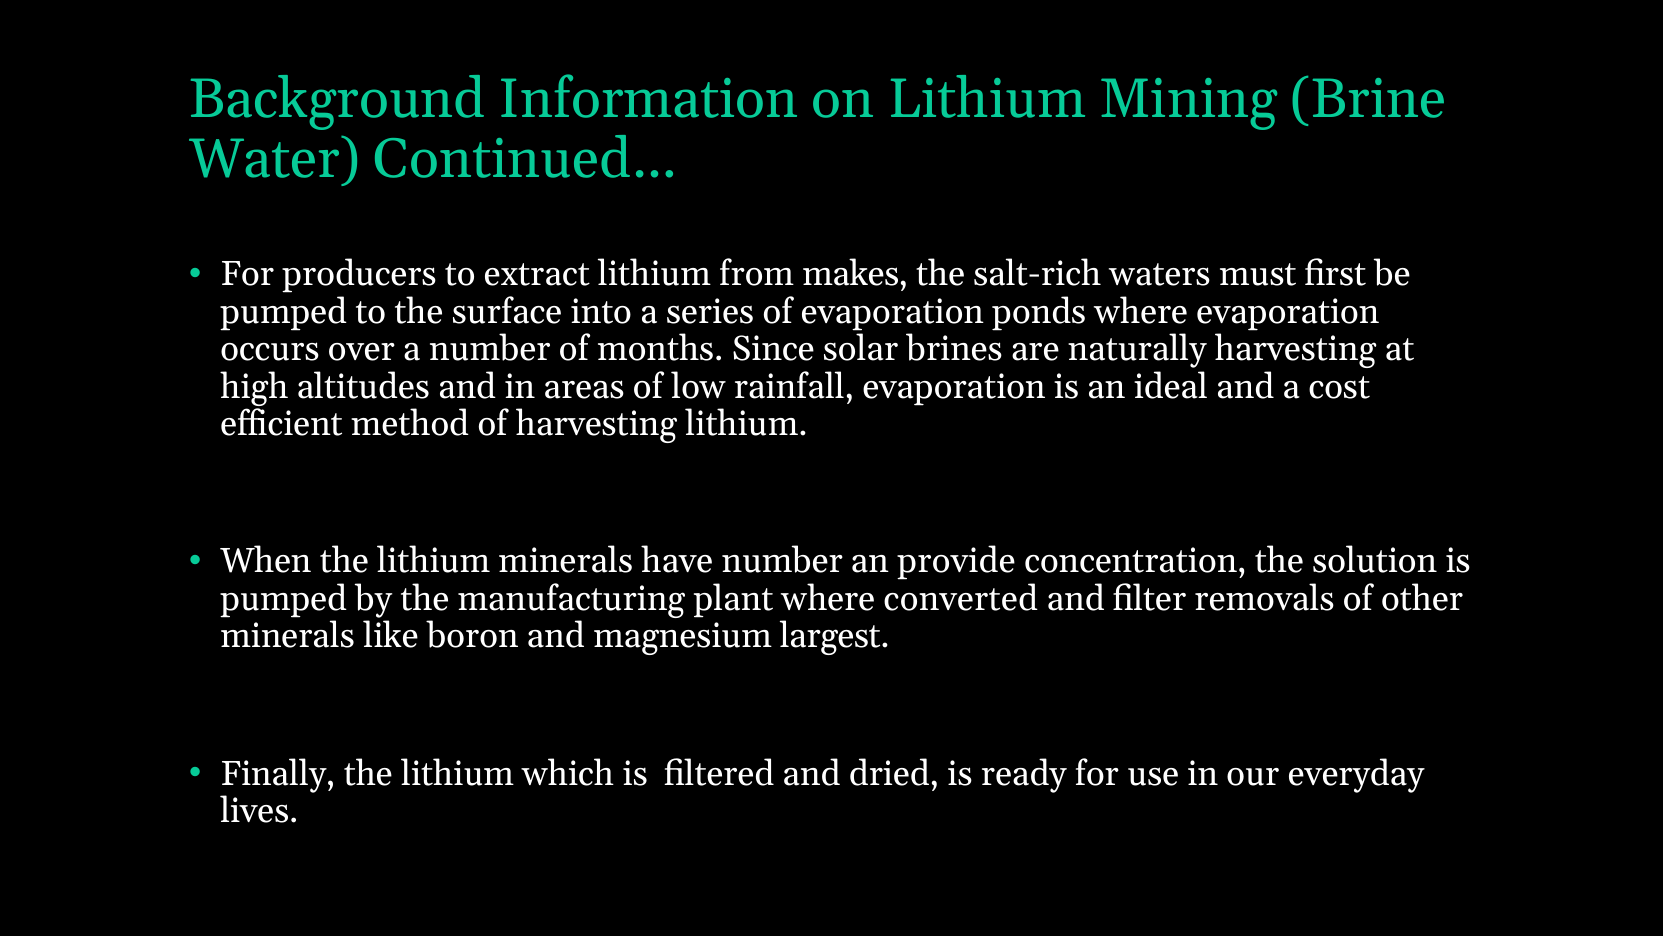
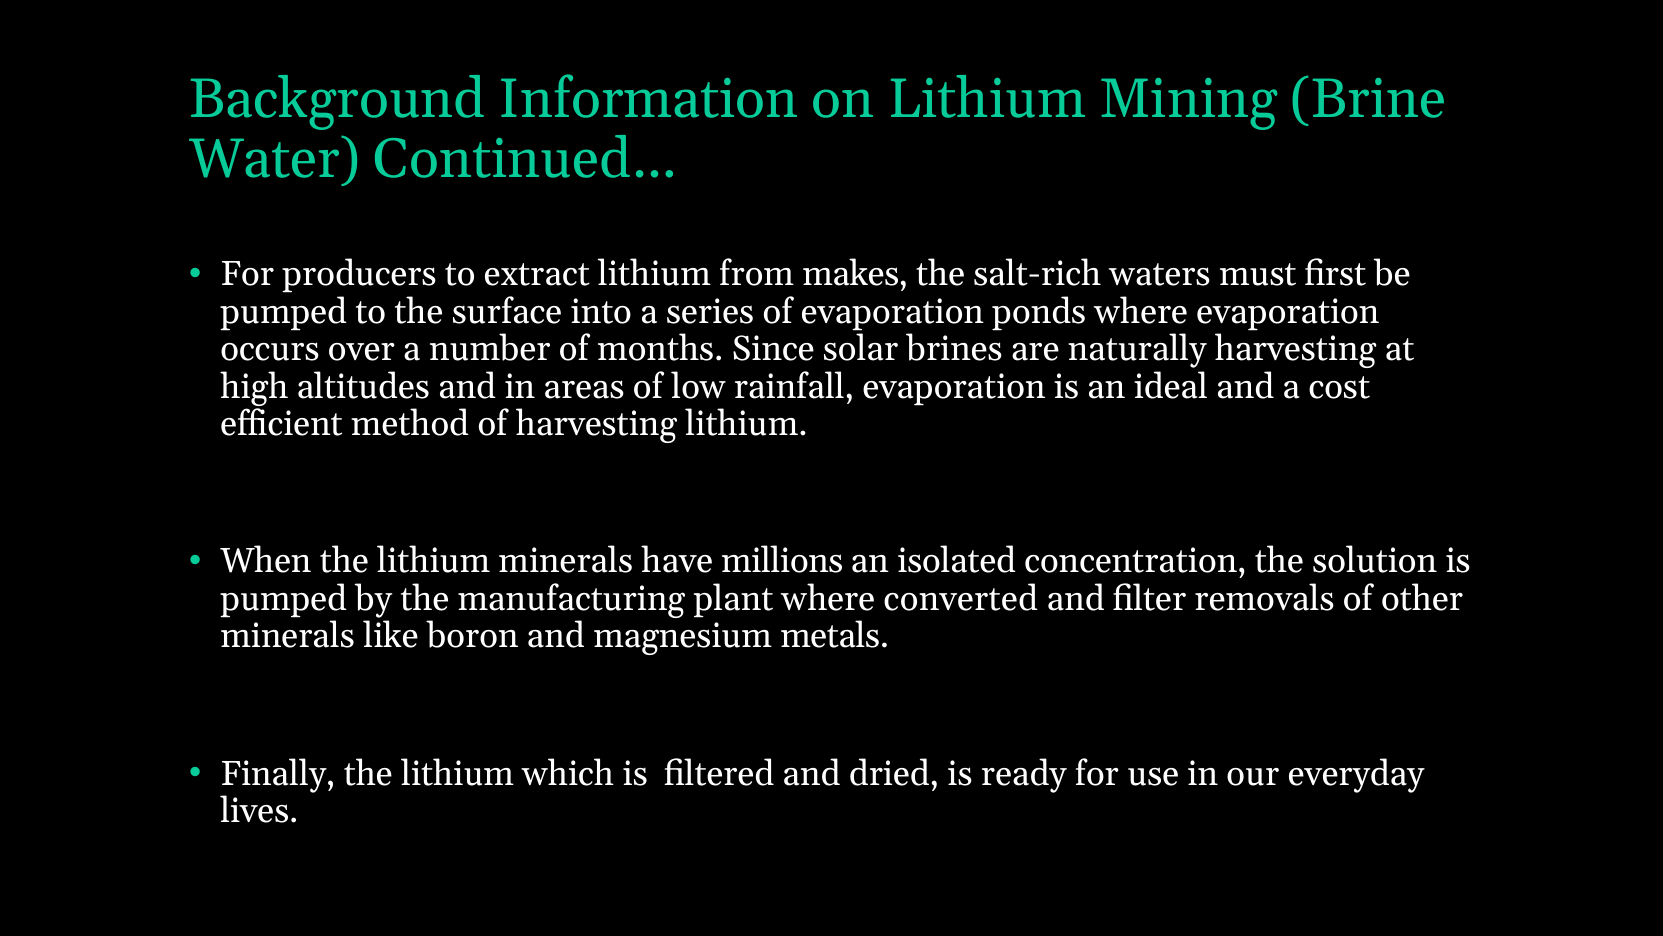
have number: number -> millions
provide: provide -> isolated
largest: largest -> metals
